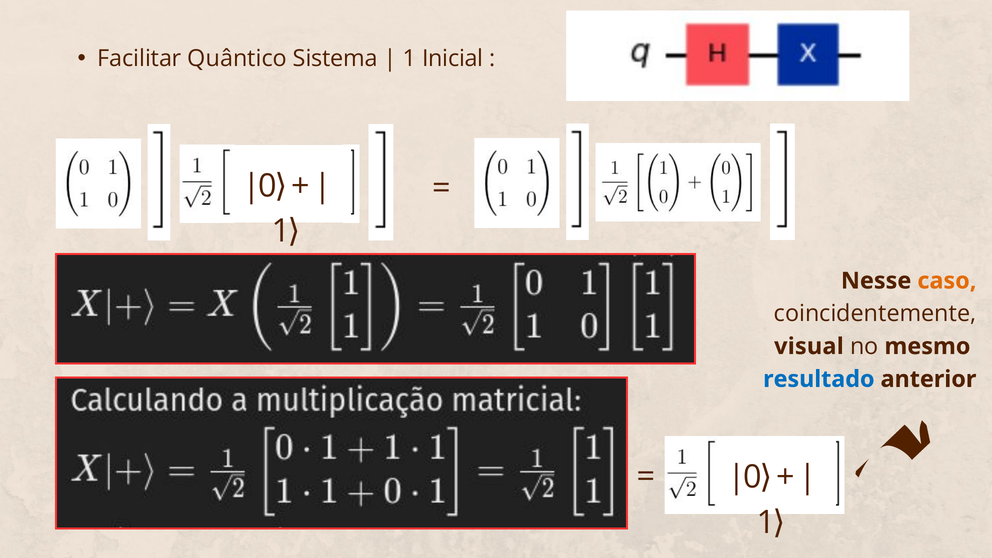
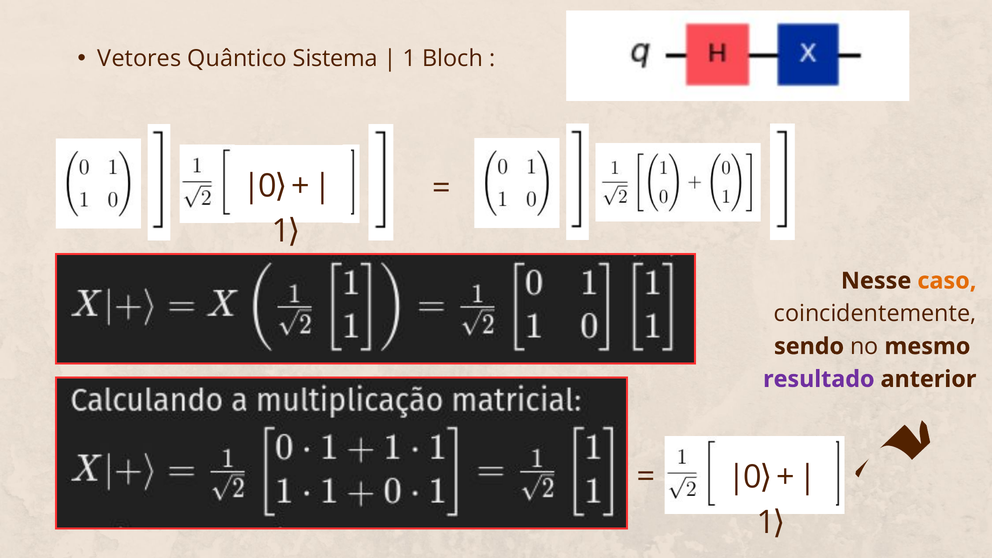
Facilitar: Facilitar -> Vetores
Inicial: Inicial -> Bloch
visual: visual -> sendo
resultado colour: blue -> purple
